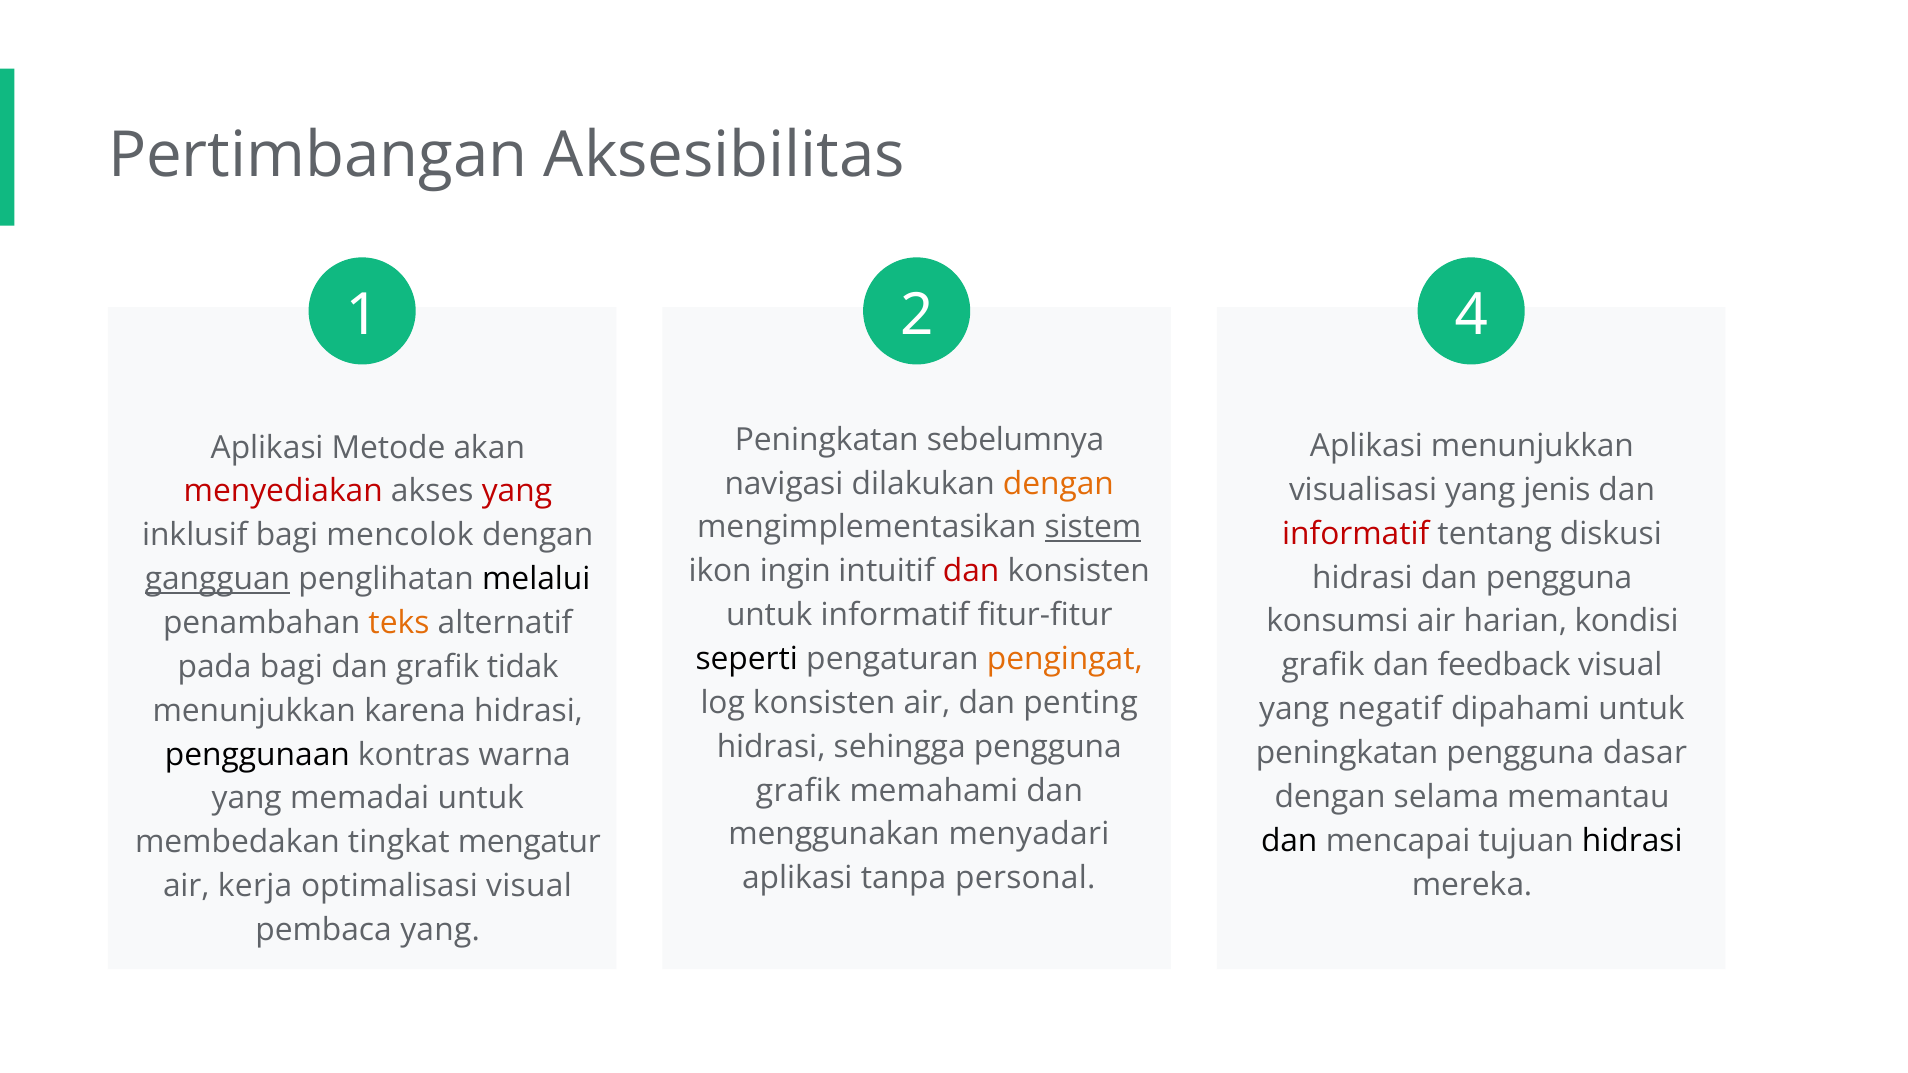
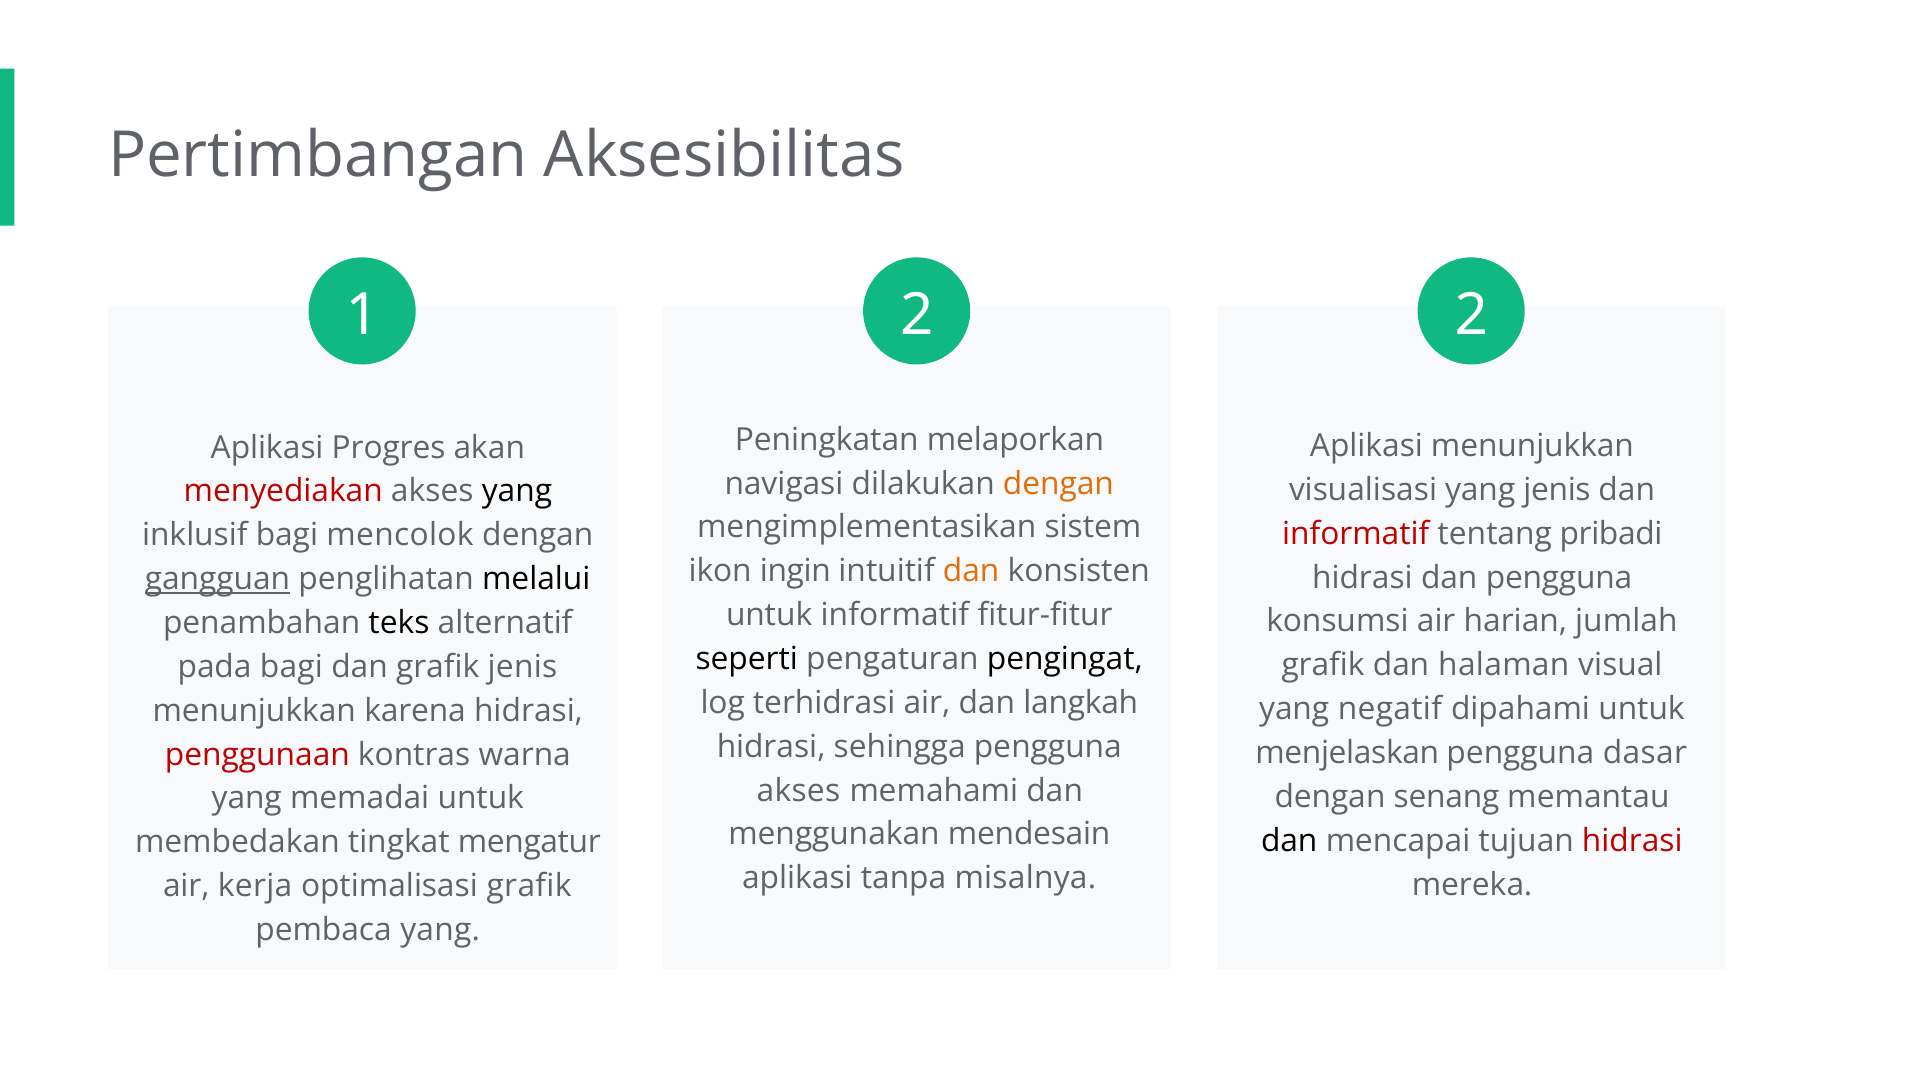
2 4: 4 -> 2
sebelumnya: sebelumnya -> melaporkan
Metode: Metode -> Progres
yang at (517, 492) colour: red -> black
sistem underline: present -> none
diskusi: diskusi -> pribadi
dan at (971, 571) colour: red -> orange
kondisi: kondisi -> jumlah
teks colour: orange -> black
pengingat colour: orange -> black
feedback: feedback -> halaman
grafik tidak: tidak -> jenis
log konsisten: konsisten -> terhidrasi
penting: penting -> langkah
peningkatan at (1347, 753): peningkatan -> menjelaskan
penggunaan colour: black -> red
grafik at (798, 791): grafik -> akses
selama: selama -> senang
menyadari: menyadari -> mendesain
hidrasi at (1632, 841) colour: black -> red
personal: personal -> misalnya
optimalisasi visual: visual -> grafik
